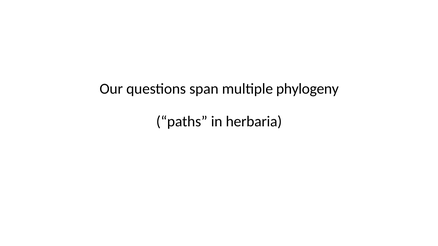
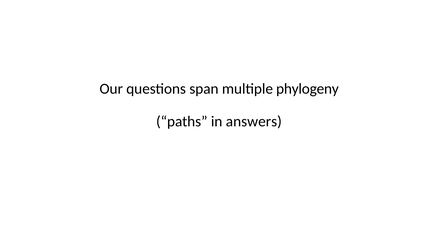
herbaria: herbaria -> answers
